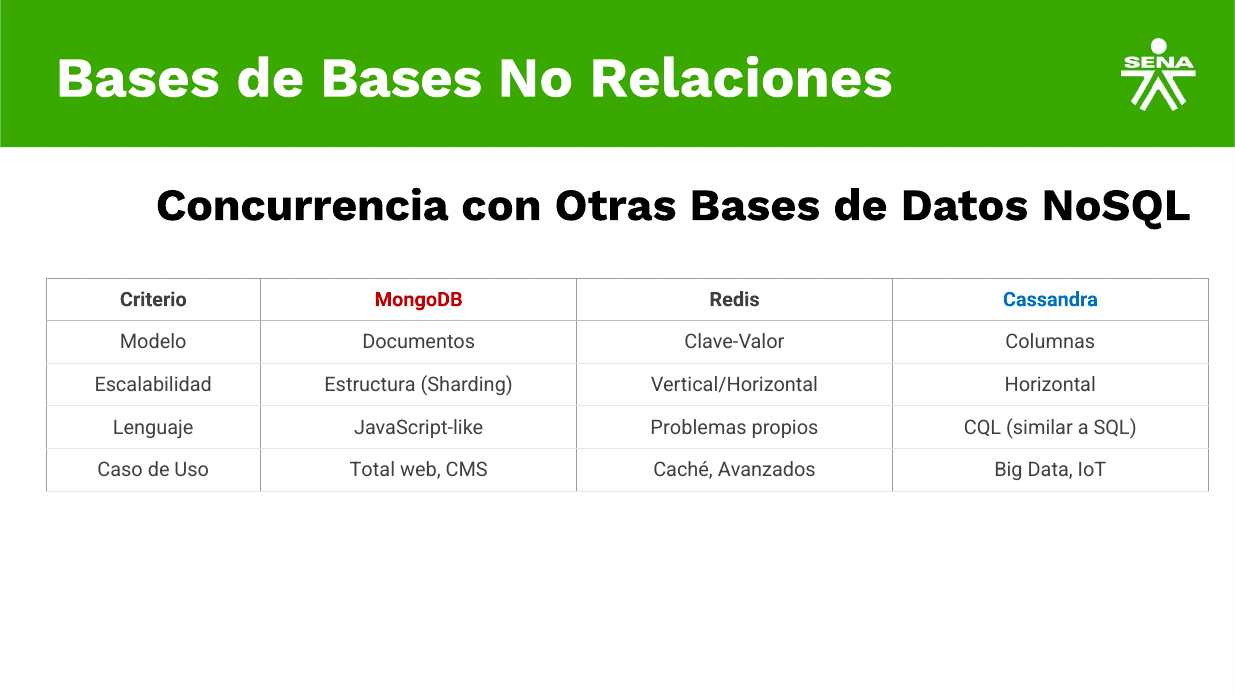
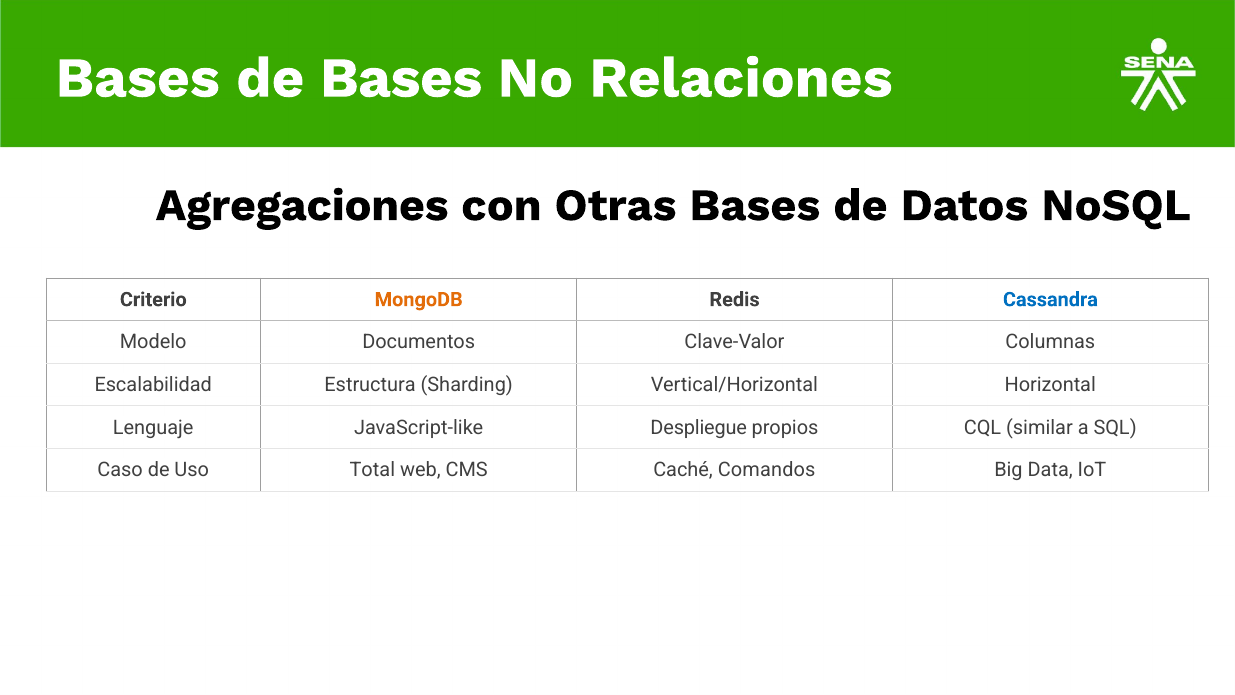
Concurrencia: Concurrencia -> Agregaciones
MongoDB colour: red -> orange
Problemas: Problemas -> Despliegue
Avanzados: Avanzados -> Comandos
